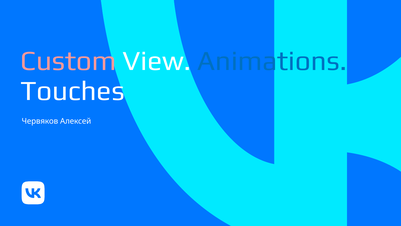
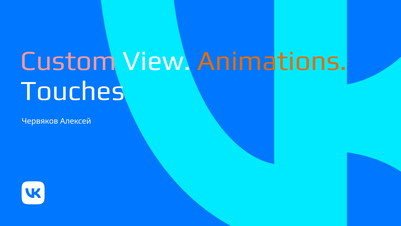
Animations colour: blue -> orange
